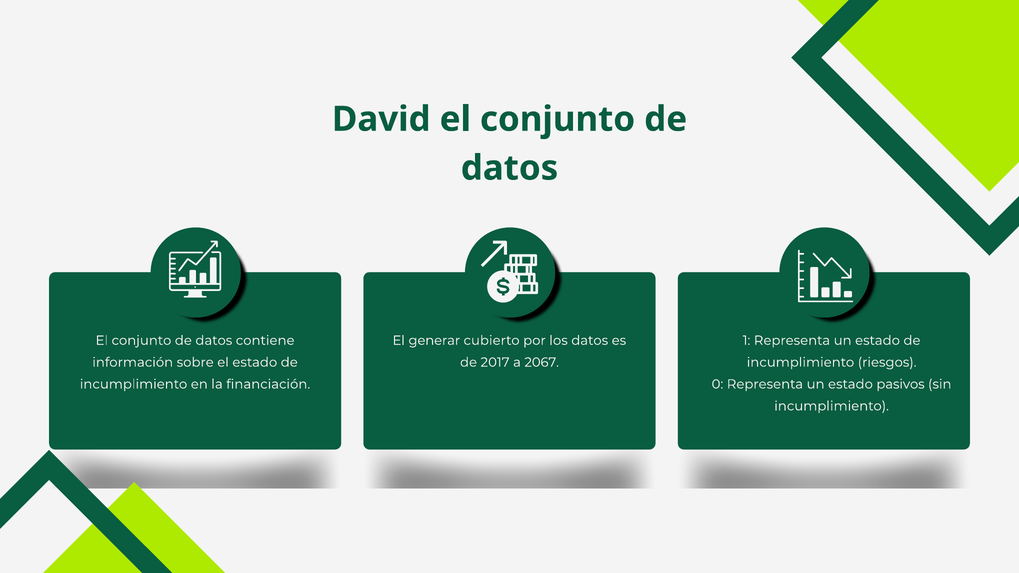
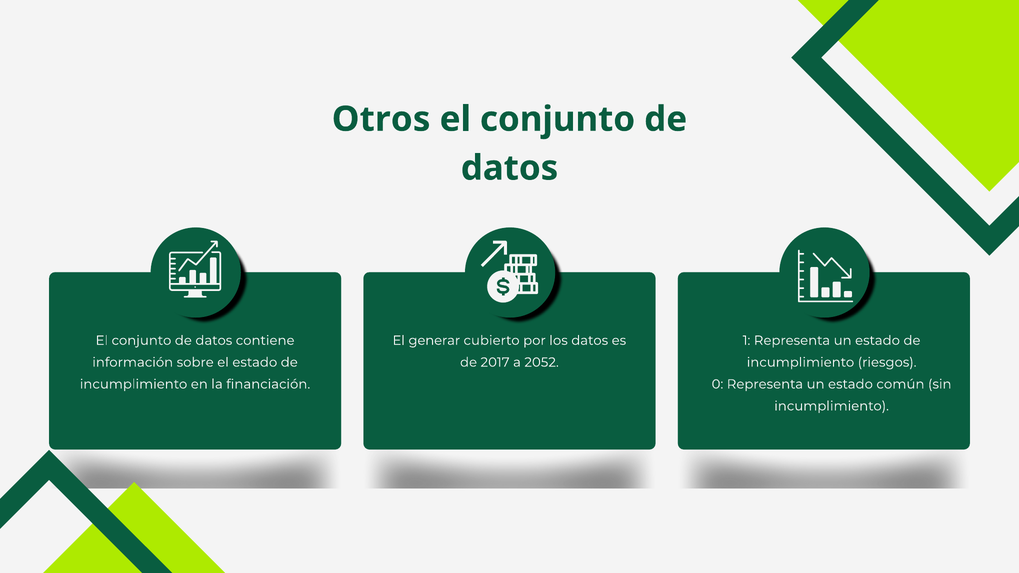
David: David -> Otros
2067: 2067 -> 2052
pasivos: pasivos -> común
